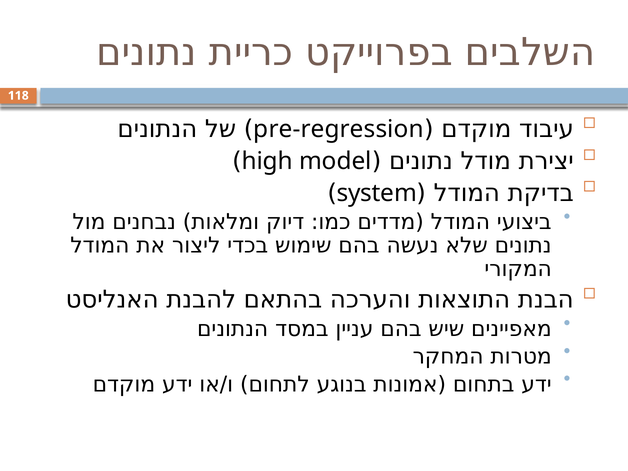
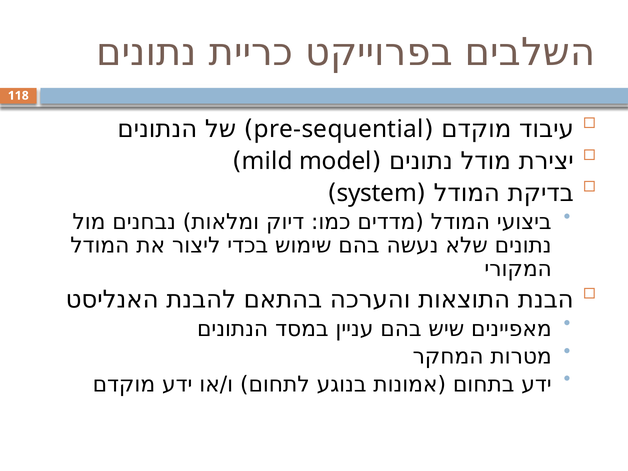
pre-regression: pre-regression -> pre-sequential
high: high -> mild
